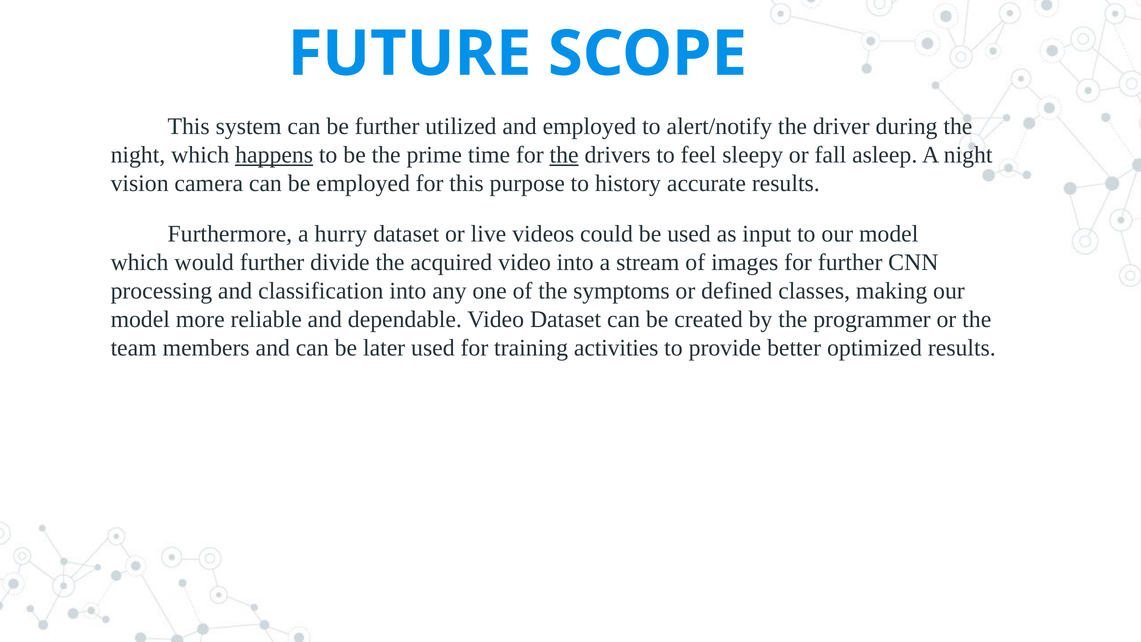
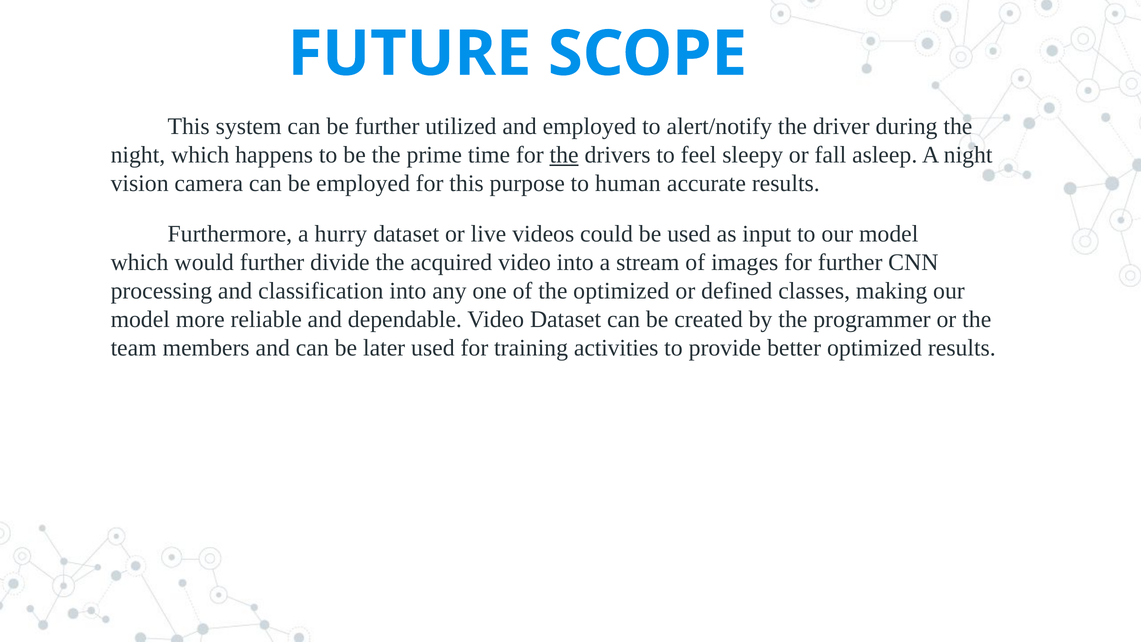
happens underline: present -> none
history: history -> human
the symptoms: symptoms -> optimized
